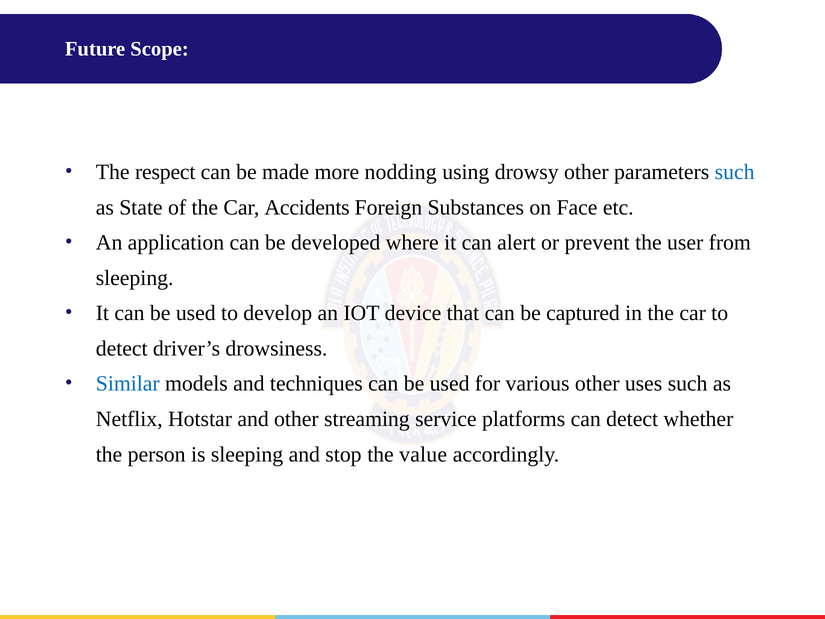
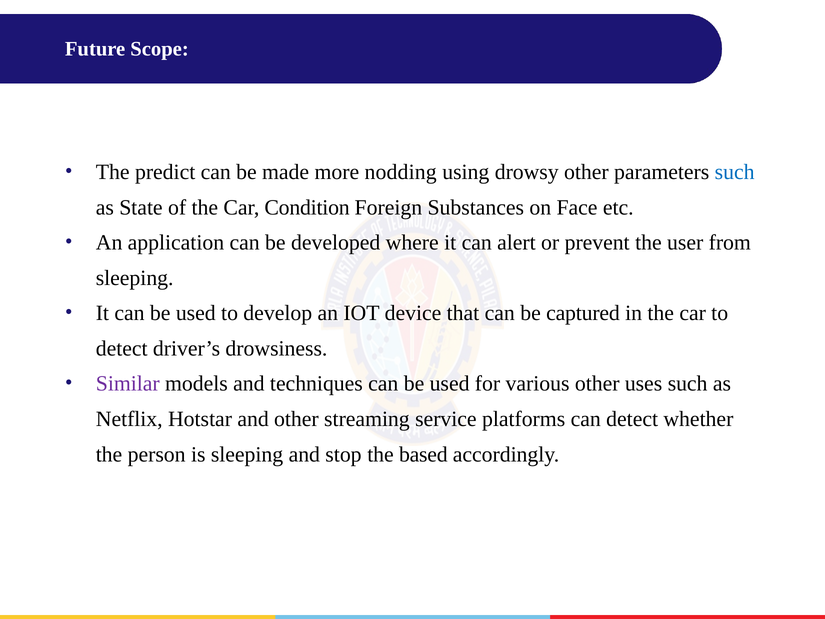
respect: respect -> predict
Accidents: Accidents -> Condition
Similar colour: blue -> purple
value: value -> based
